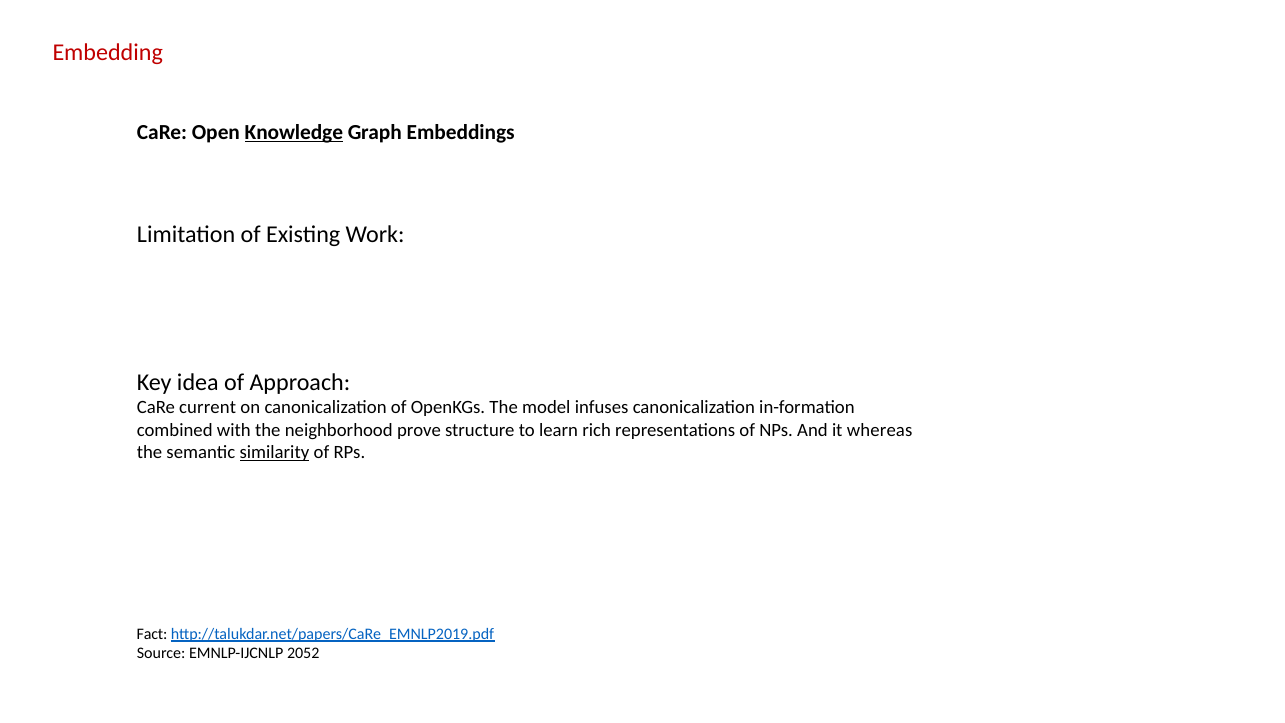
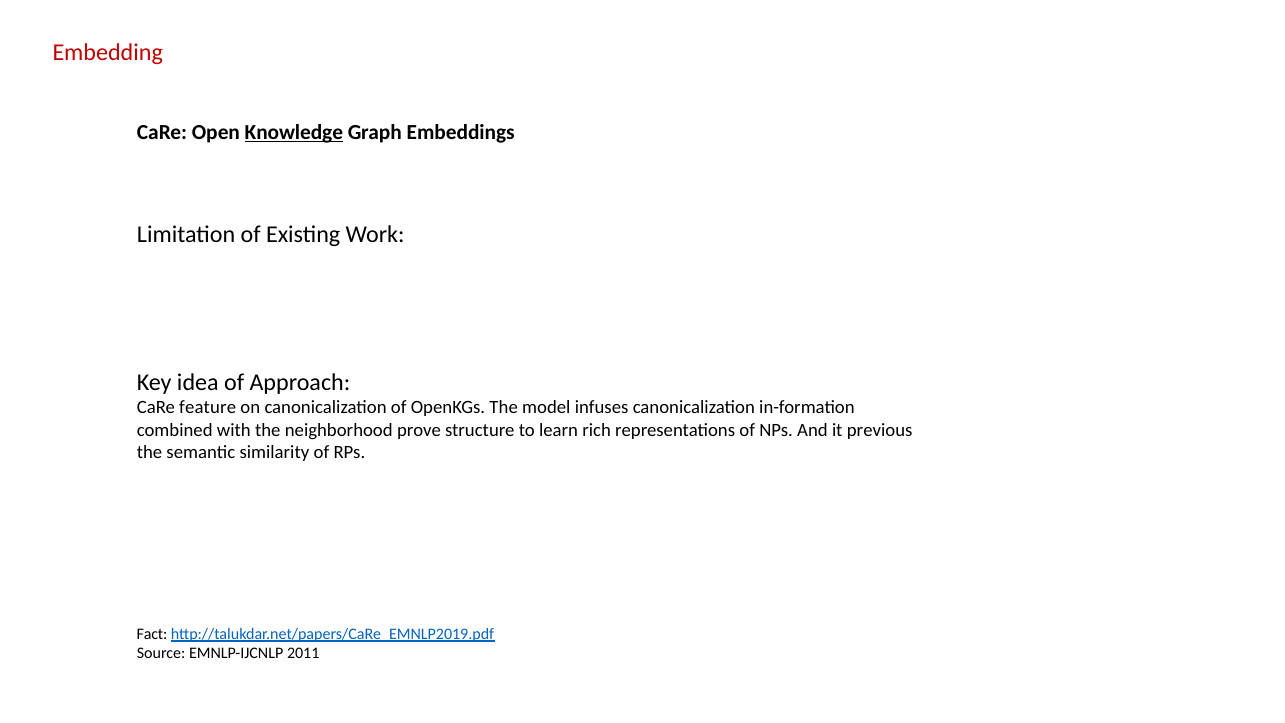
current: current -> feature
whereas: whereas -> previous
similarity underline: present -> none
2052: 2052 -> 2011
